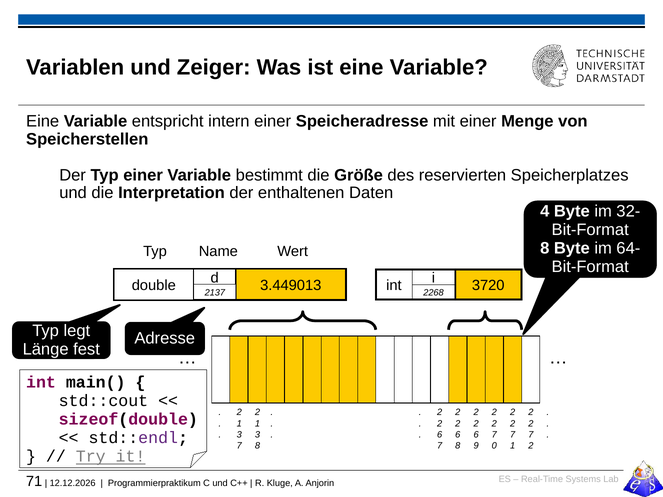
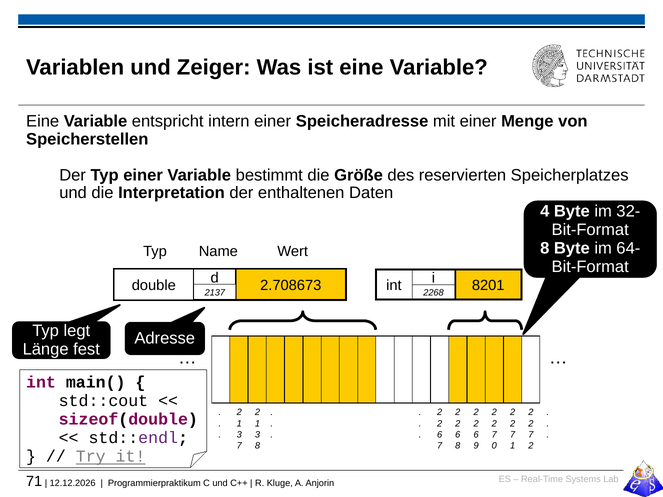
3.449013: 3.449013 -> 2.708673
3720: 3720 -> 8201
